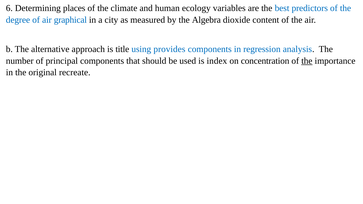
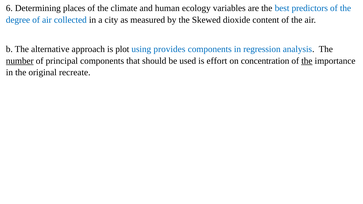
graphical: graphical -> collected
Algebra: Algebra -> Skewed
title: title -> plot
number underline: none -> present
index: index -> effort
